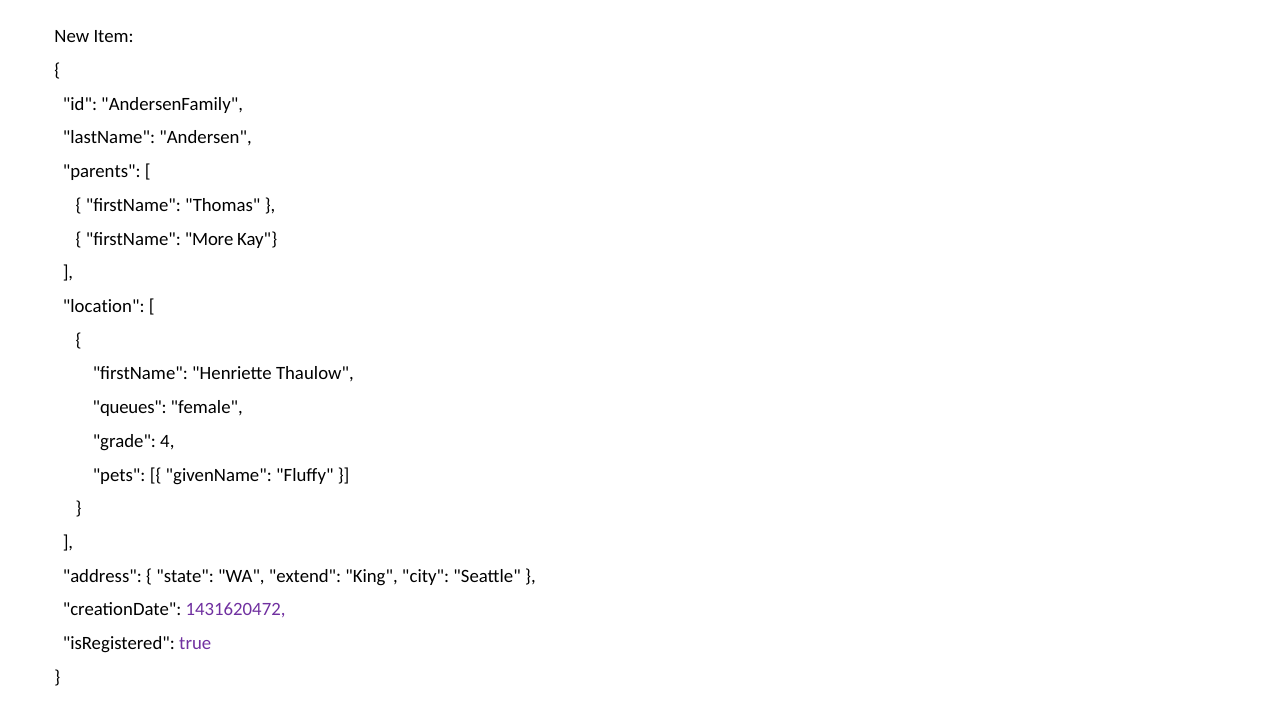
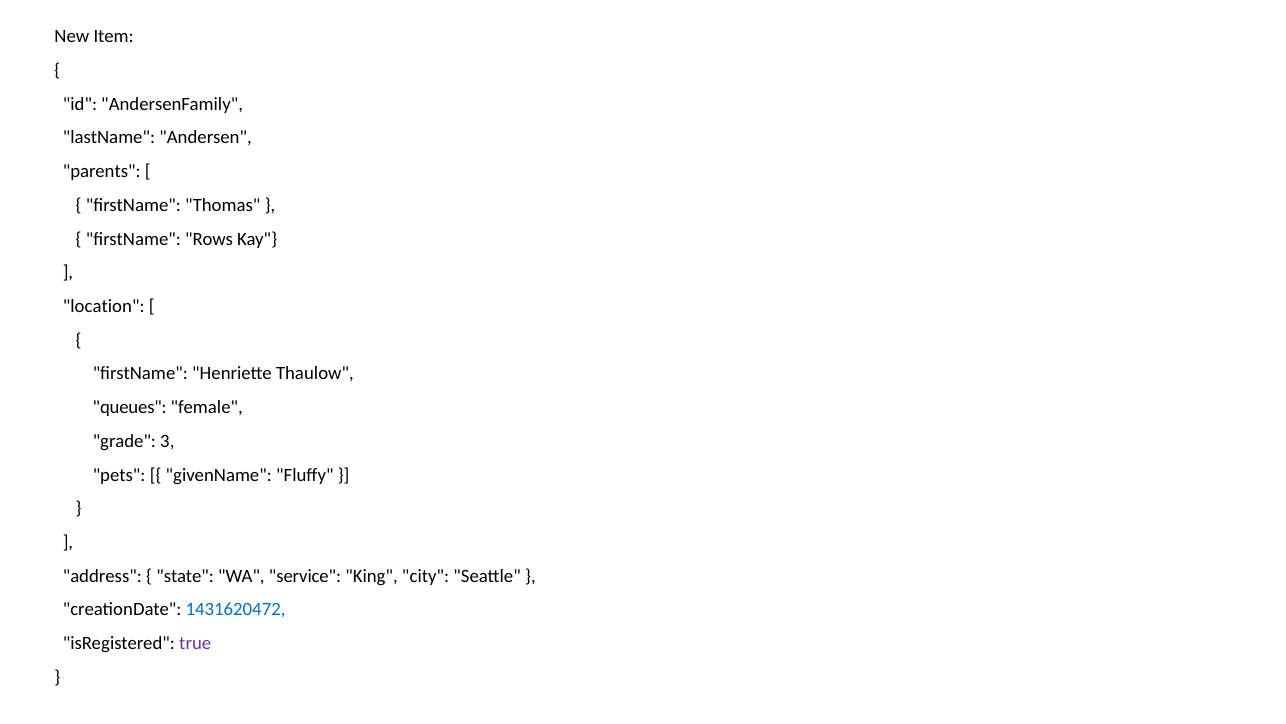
More: More -> Rows
4: 4 -> 3
extend: extend -> service
1431620472 colour: purple -> blue
